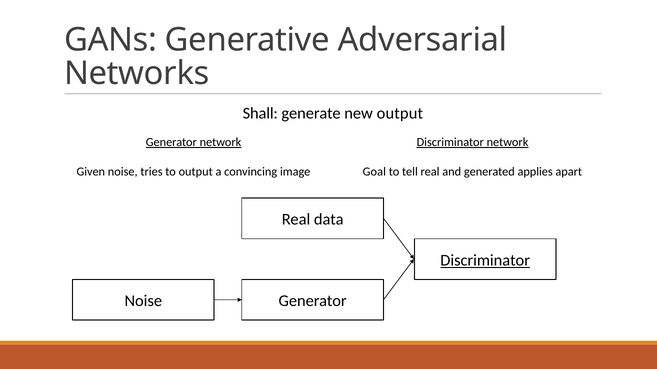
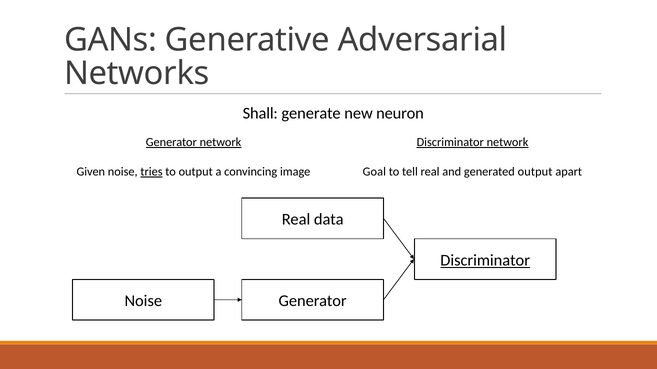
new output: output -> neuron
tries underline: none -> present
generated applies: applies -> output
